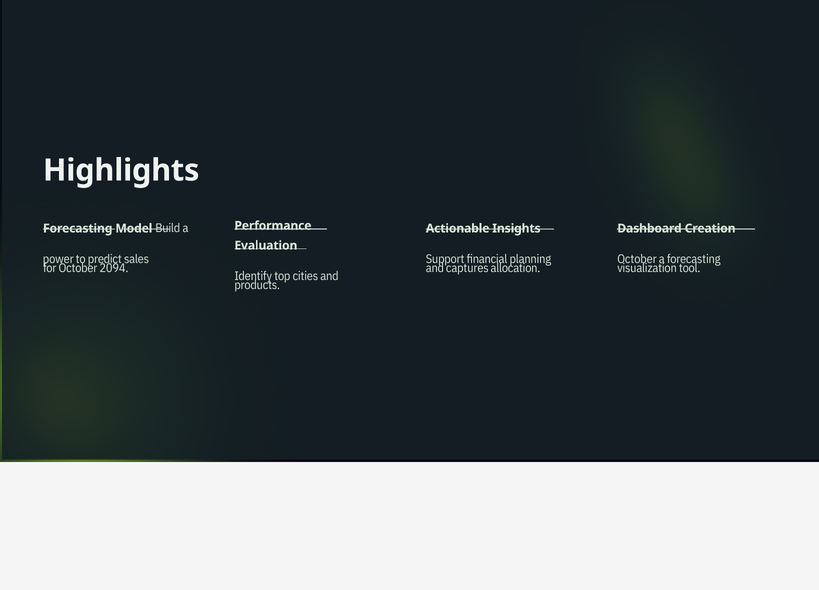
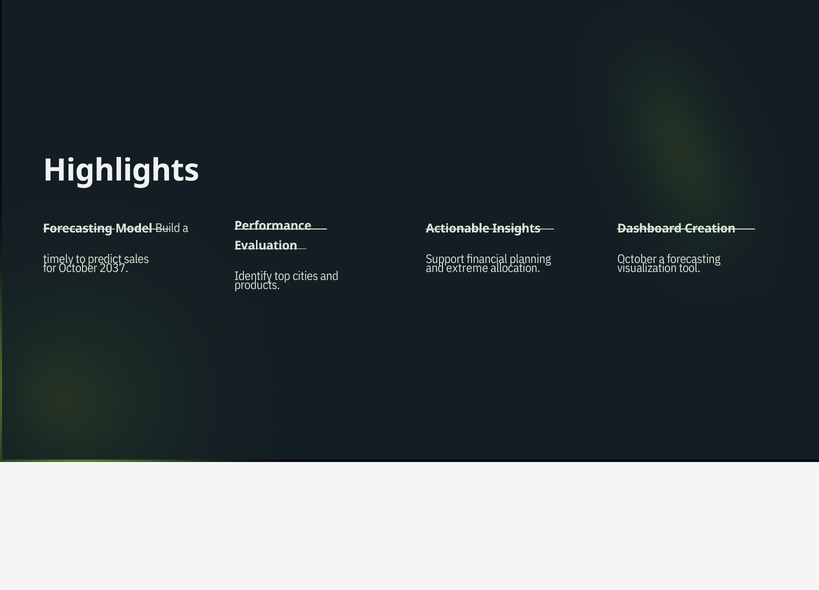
power: power -> timely
2094: 2094 -> 2037
captures: captures -> extreme
